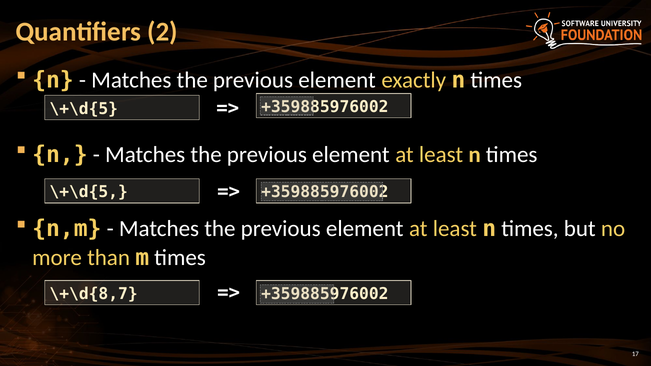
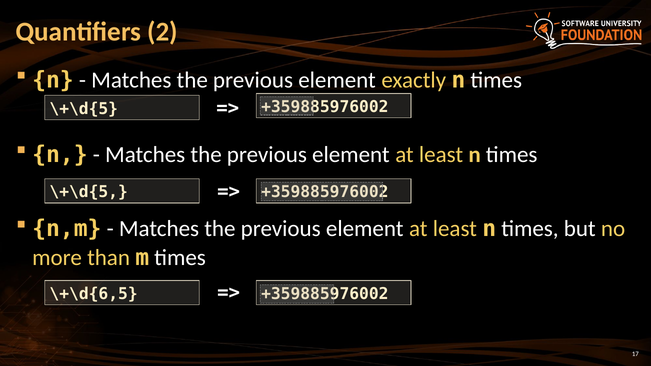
\+\d{8,7: \+\d{8,7 -> \+\d{6,5
